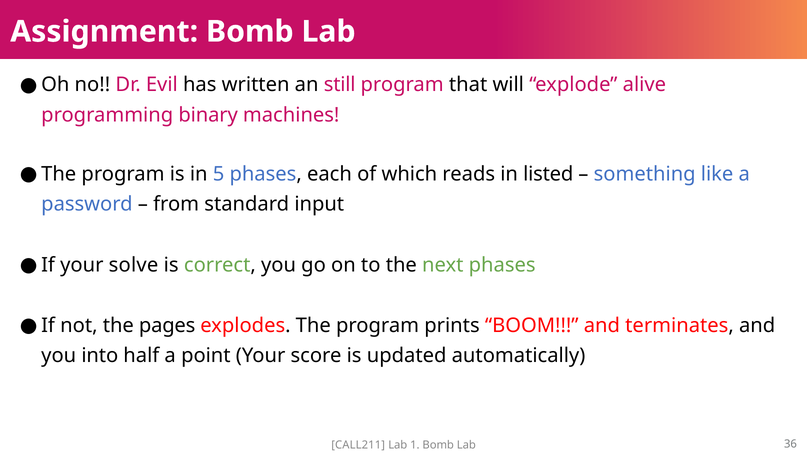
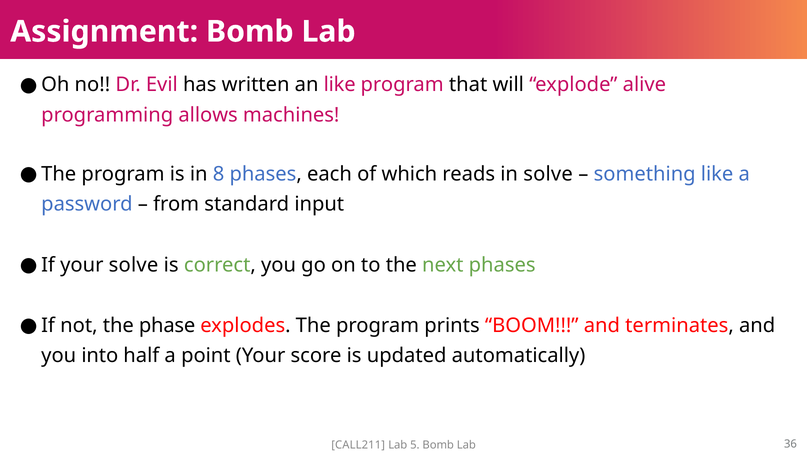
an still: still -> like
binary: binary -> allows
5: 5 -> 8
in listed: listed -> solve
pages: pages -> phase
1: 1 -> 5
